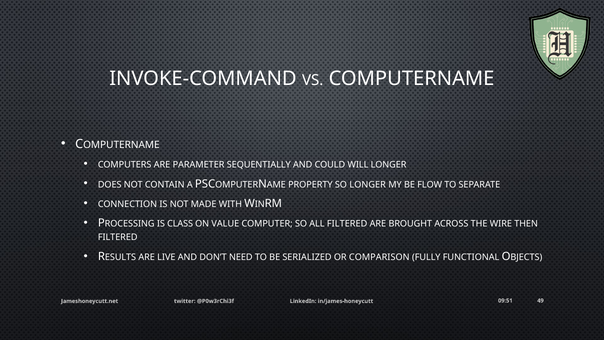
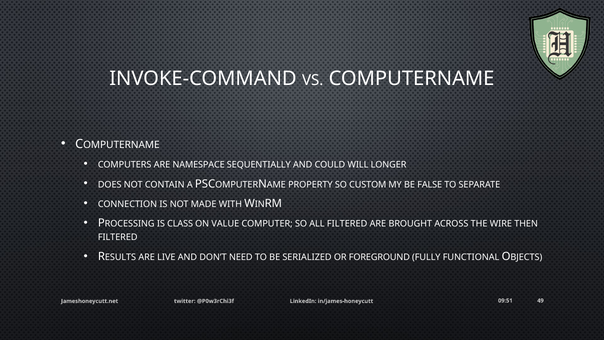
PARAMETER: PARAMETER -> NAMESPACE
SO LONGER: LONGER -> CUSTOM
FLOW: FLOW -> FALSE
COMPARISON: COMPARISON -> FOREGROUND
